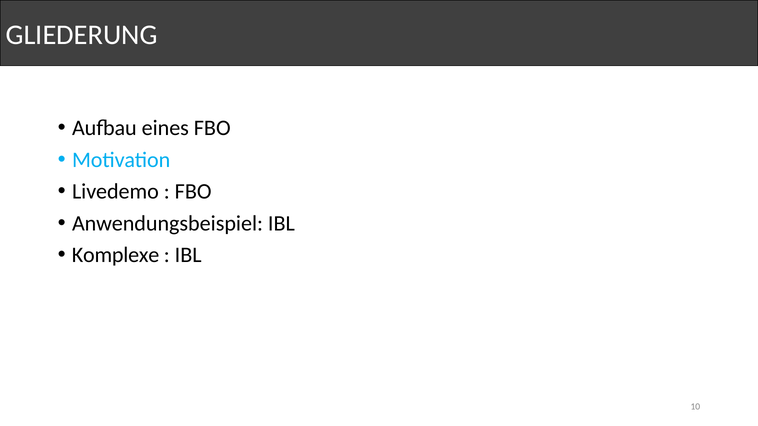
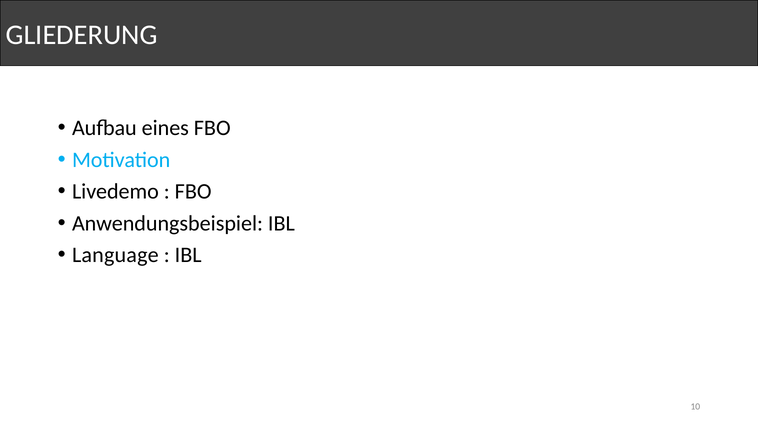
Komplexe: Komplexe -> Language
